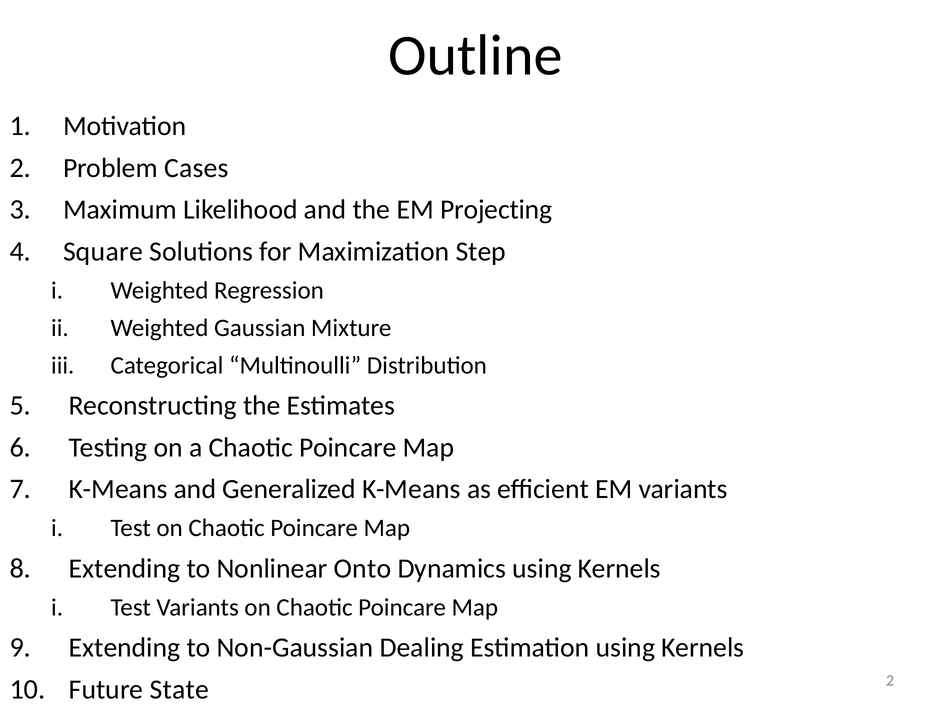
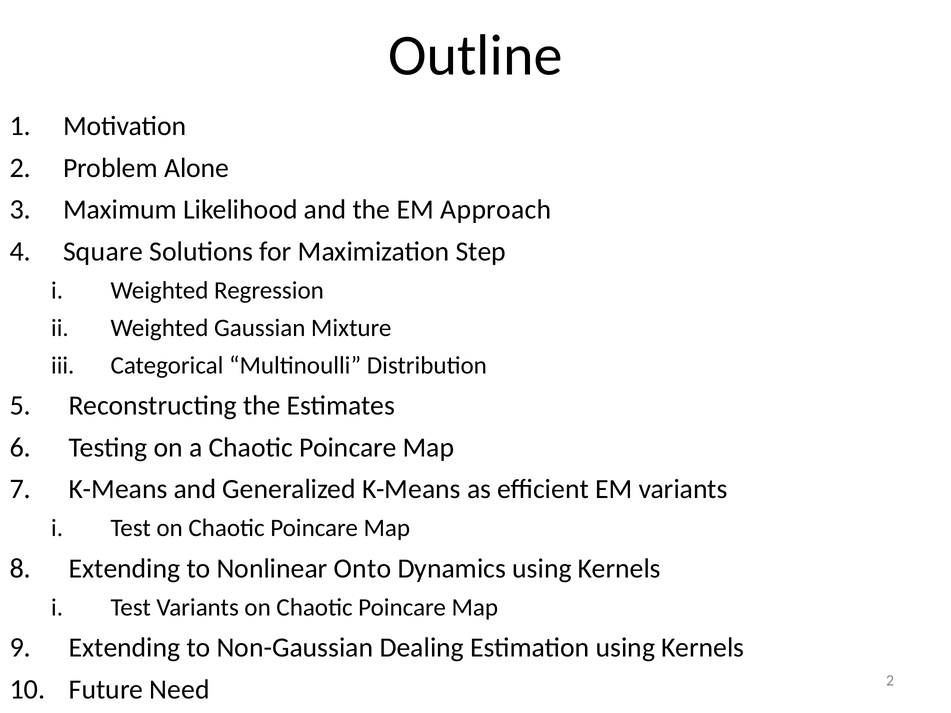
Cases: Cases -> Alone
Projecting: Projecting -> Approach
State: State -> Need
